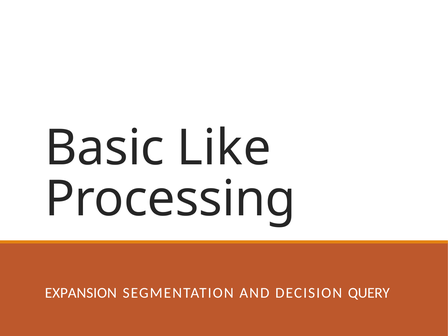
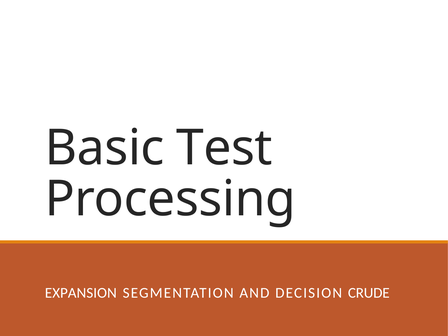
Like: Like -> Test
QUERY: QUERY -> CRUDE
